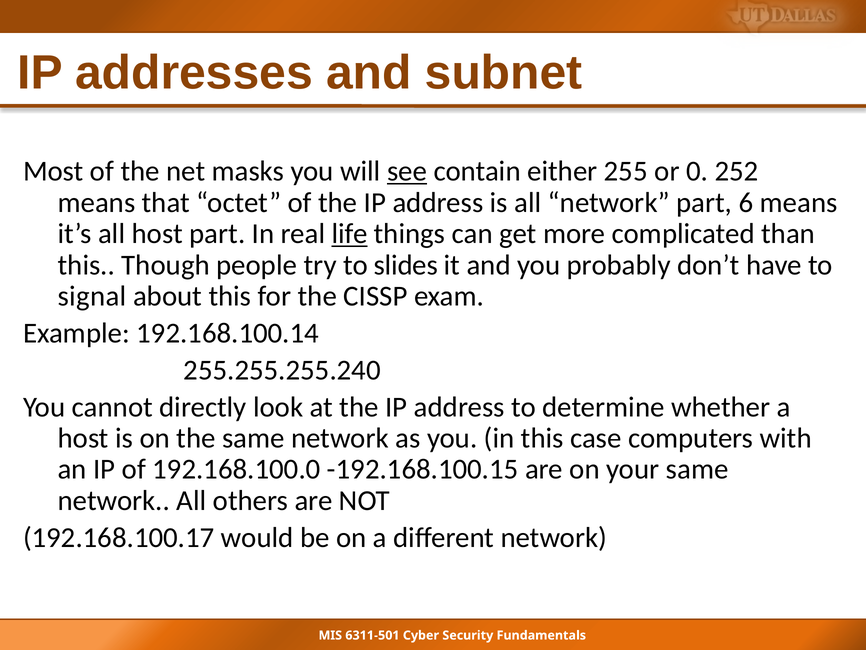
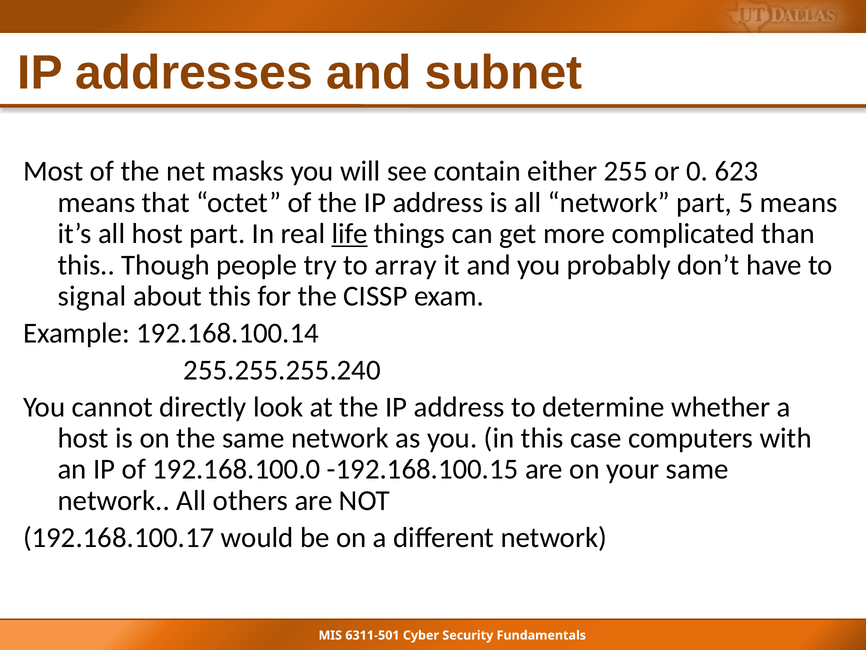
see underline: present -> none
252: 252 -> 623
6: 6 -> 5
slides: slides -> array
